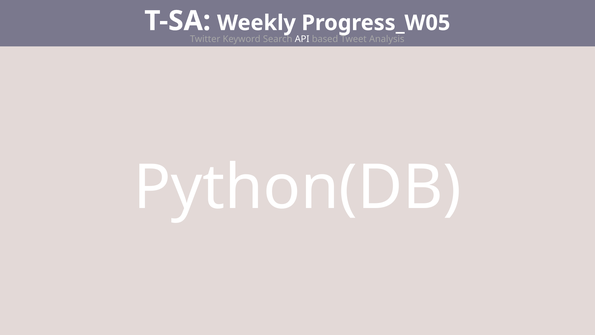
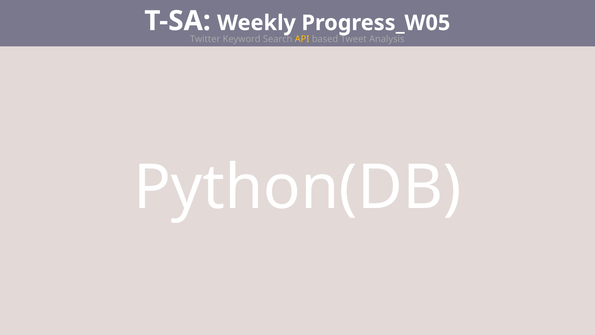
API colour: white -> yellow
